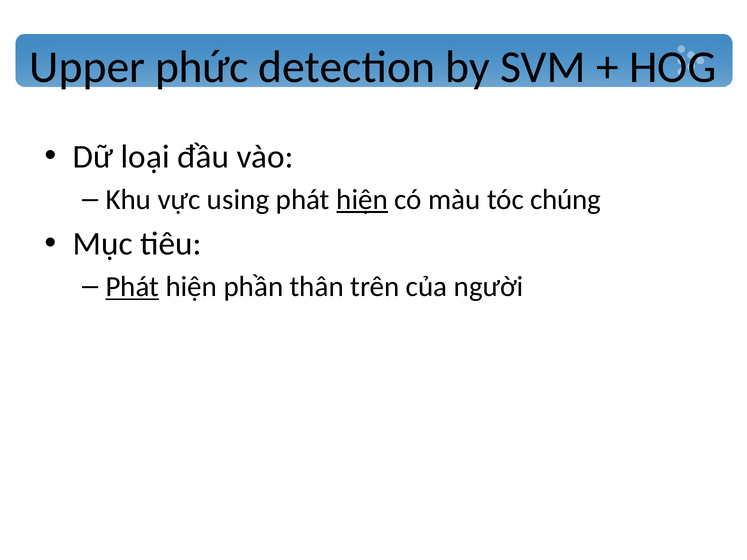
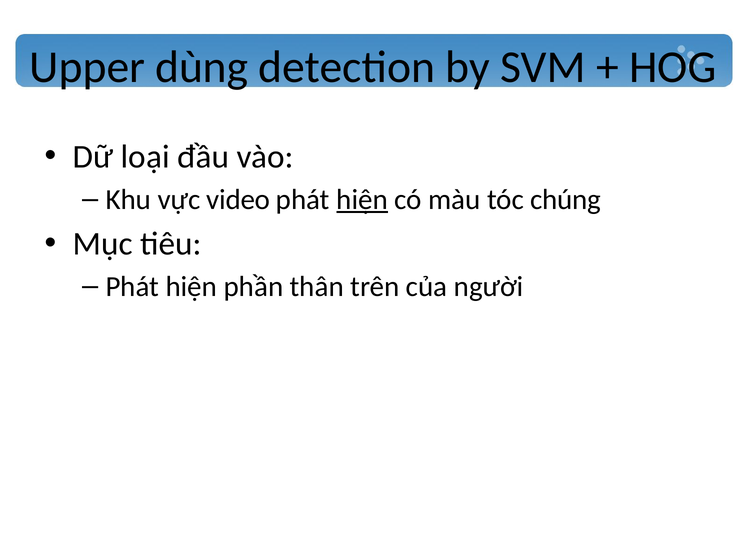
phức: phức -> dùng
using: using -> video
Phát at (132, 287) underline: present -> none
